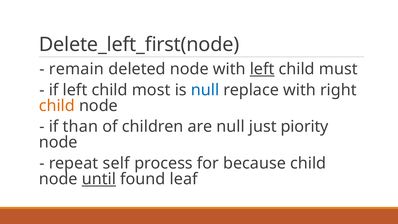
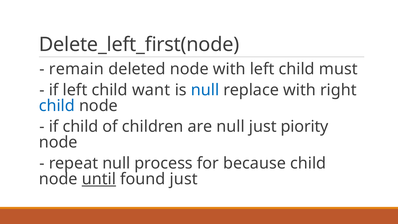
left at (262, 69) underline: present -> none
most: most -> want
child at (57, 106) colour: orange -> blue
if than: than -> child
repeat self: self -> null
found leaf: leaf -> just
